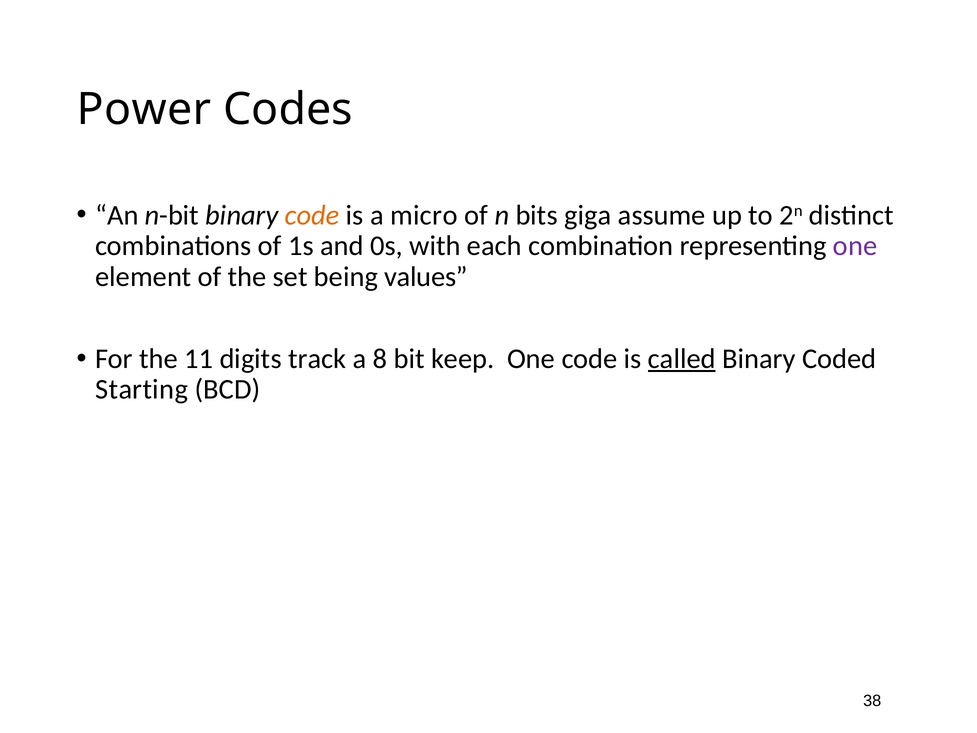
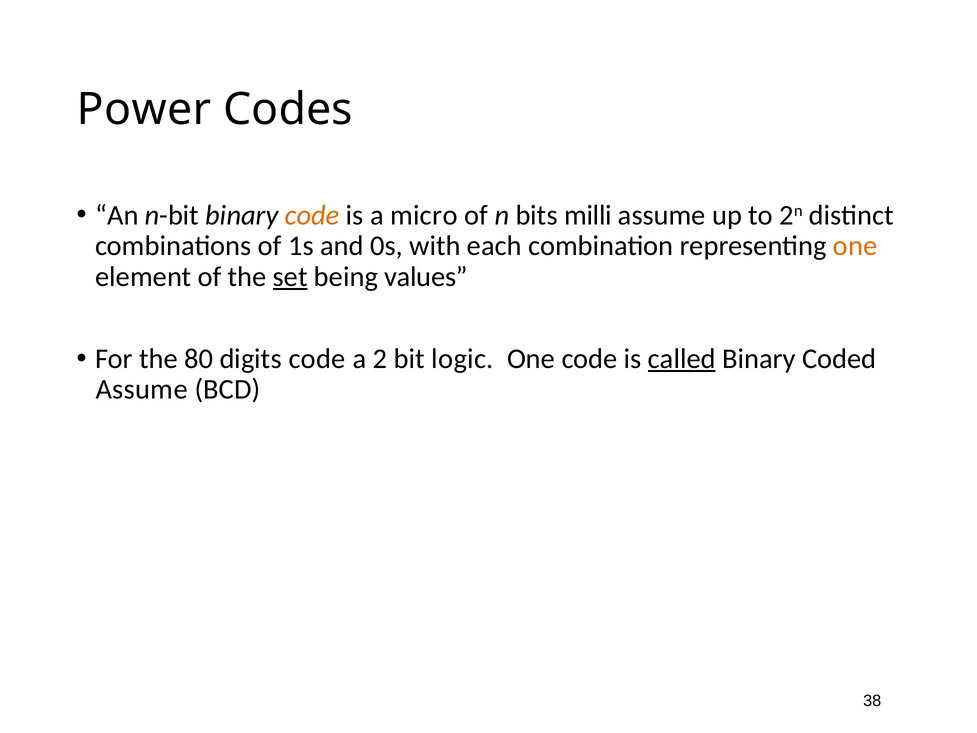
giga: giga -> milli
one at (855, 246) colour: purple -> orange
set underline: none -> present
11: 11 -> 80
digits track: track -> code
8: 8 -> 2
keep: keep -> logic
Starting at (142, 389): Starting -> Assume
